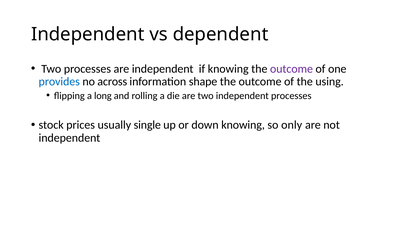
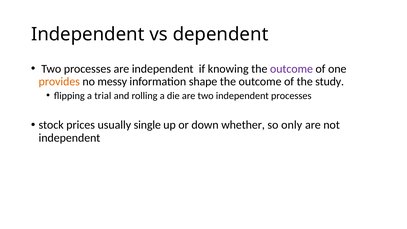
provides colour: blue -> orange
across: across -> messy
using: using -> study
long: long -> trial
down knowing: knowing -> whether
